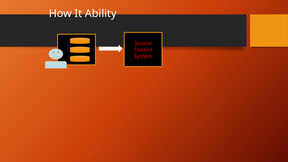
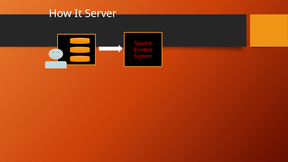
Ability: Ability -> Server
